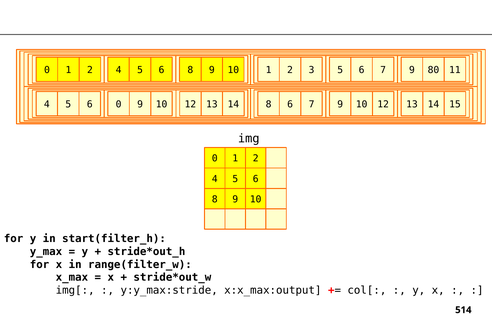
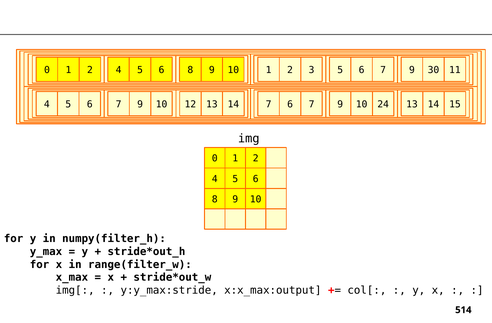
80: 80 -> 30
4 5 6 0: 0 -> 7
14 8: 8 -> 7
7 9 10 12: 12 -> 24
start(filter_h: start(filter_h -> numpy(filter_h
